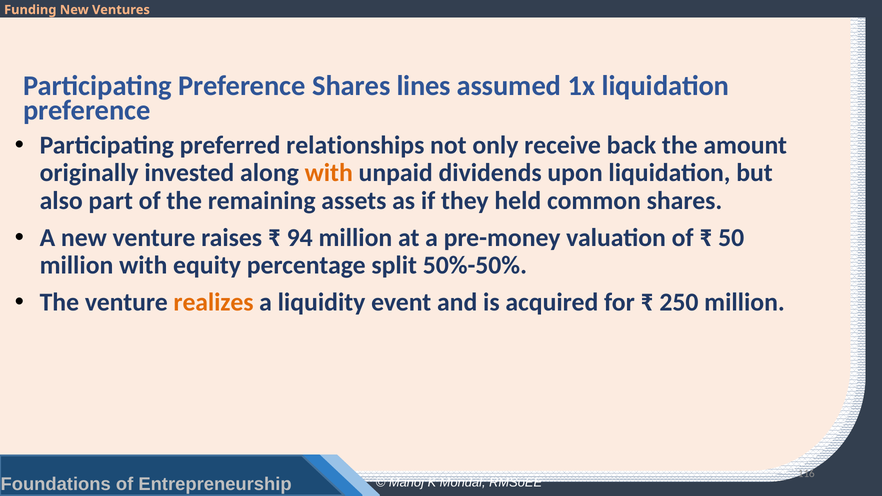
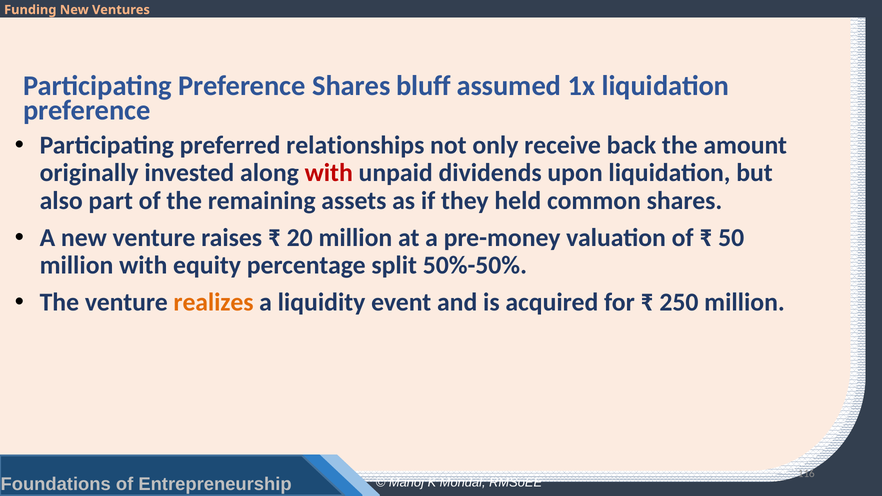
lines: lines -> bluff
with at (329, 173) colour: orange -> red
94: 94 -> 20
